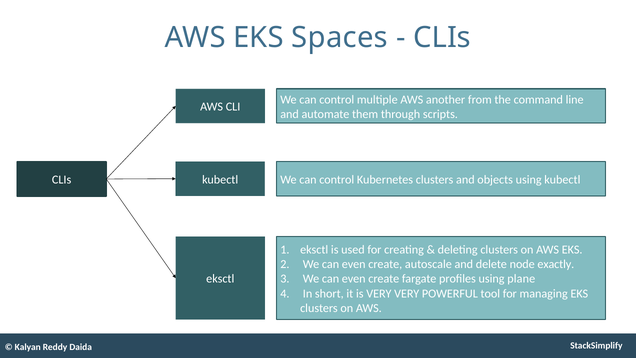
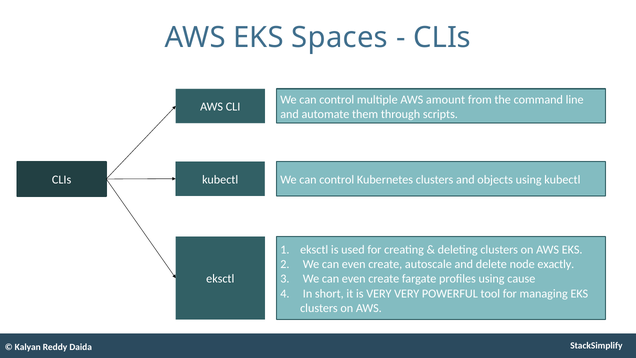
another: another -> amount
plane: plane -> cause
